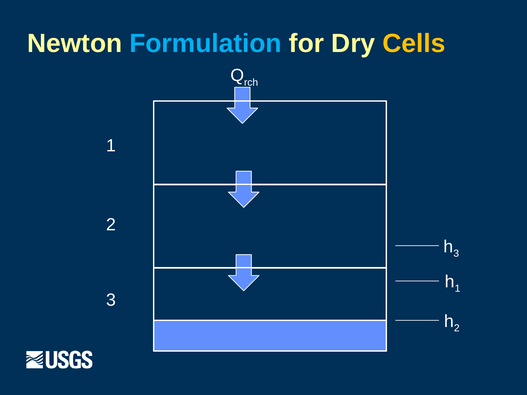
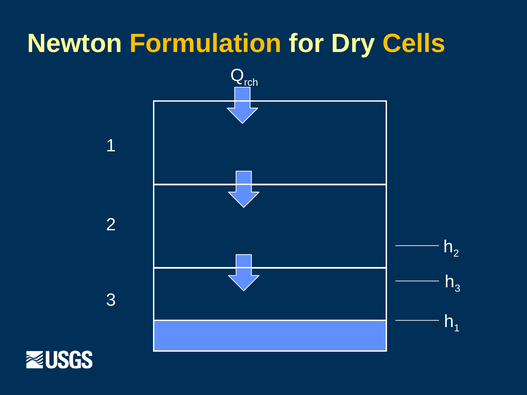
Formulation colour: light blue -> yellow
3 at (456, 254): 3 -> 2
1 at (458, 289): 1 -> 3
2 at (457, 328): 2 -> 1
